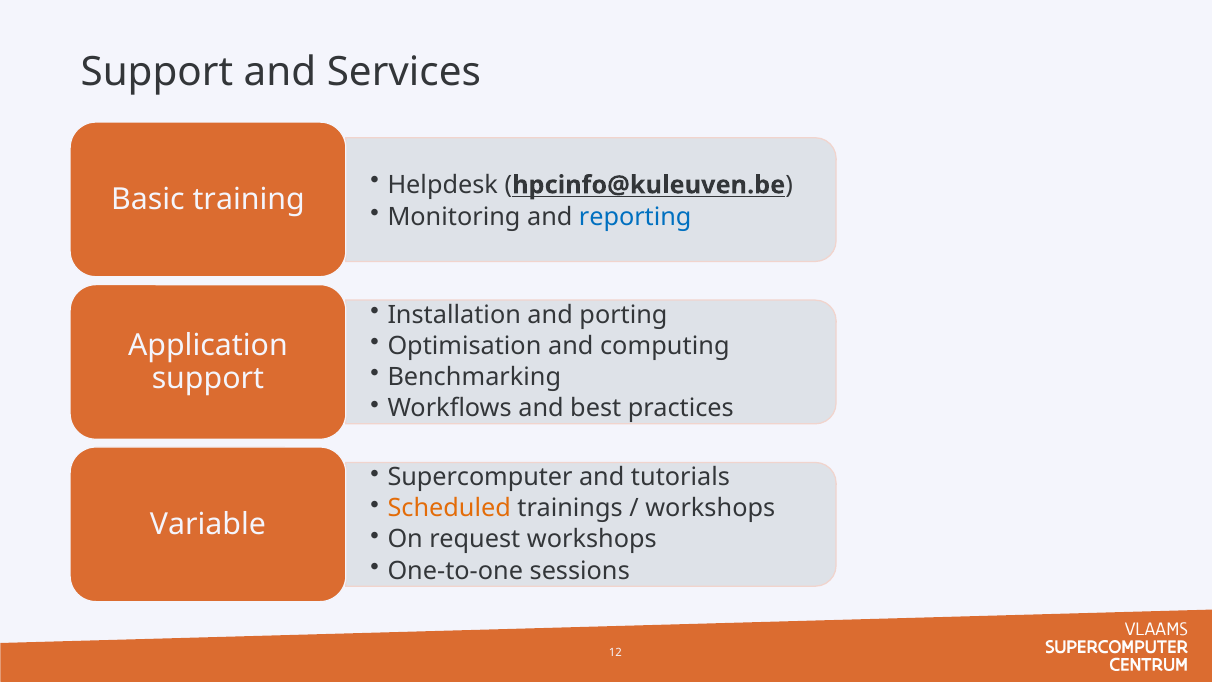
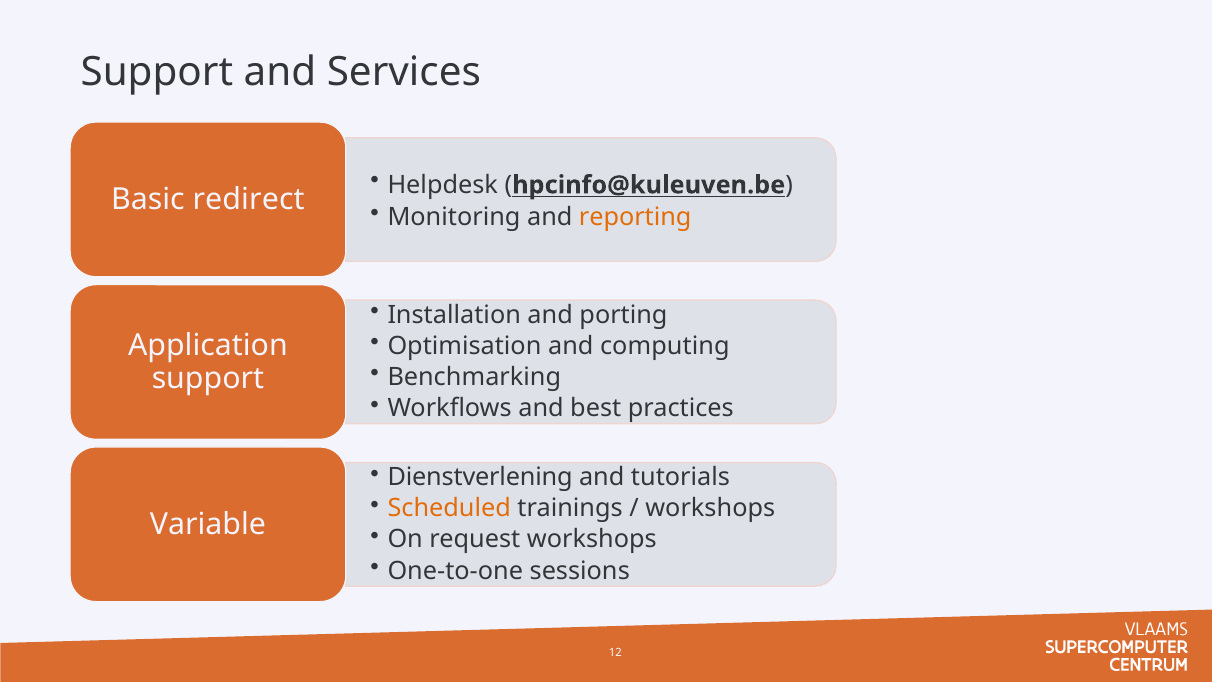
training: training -> redirect
reporting colour: blue -> orange
Supercomputer: Supercomputer -> Dienstverlening
